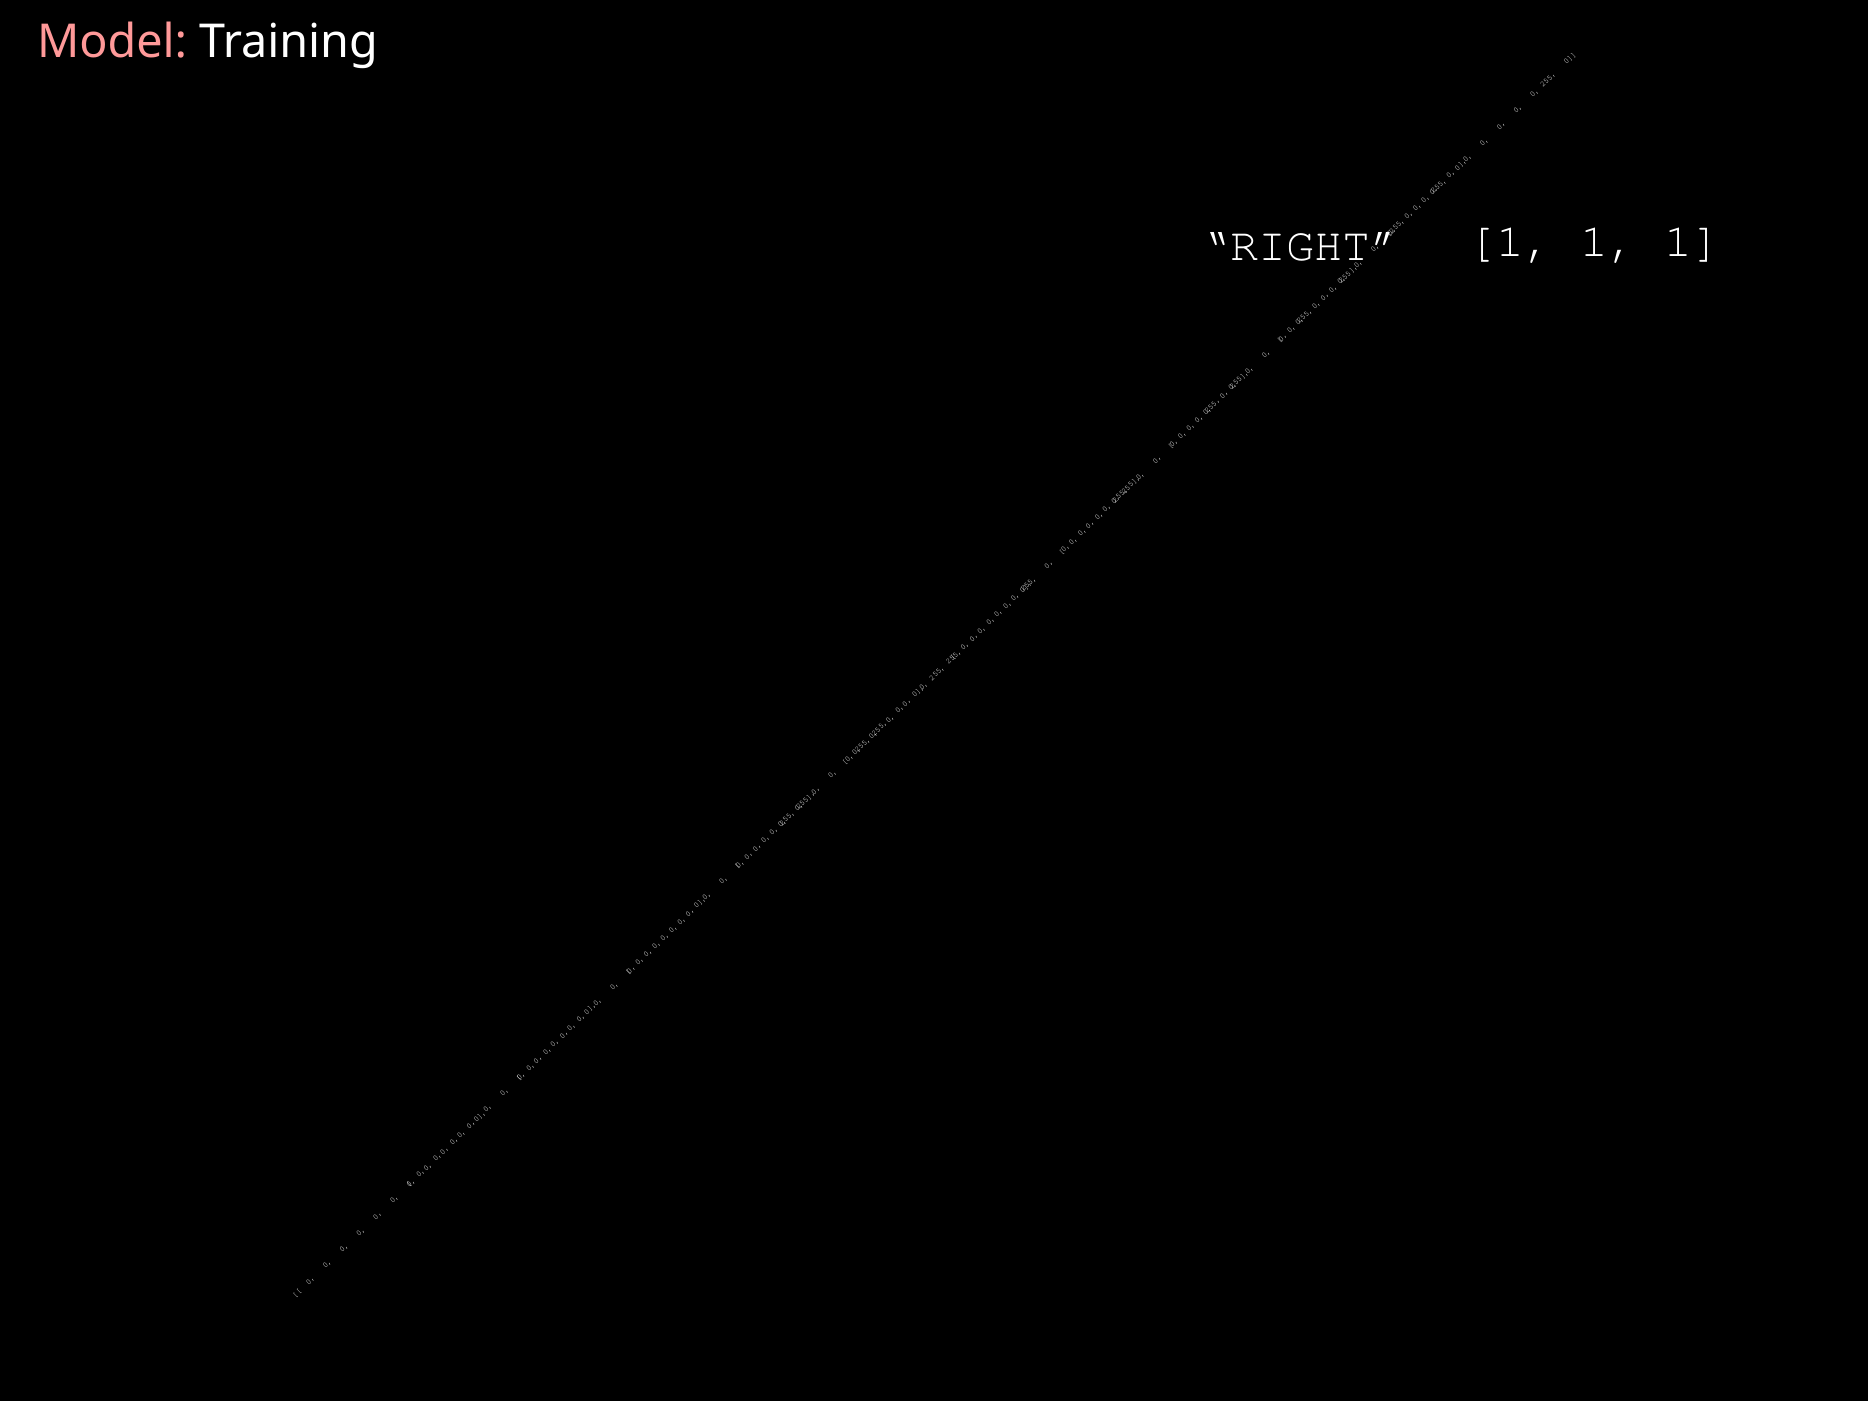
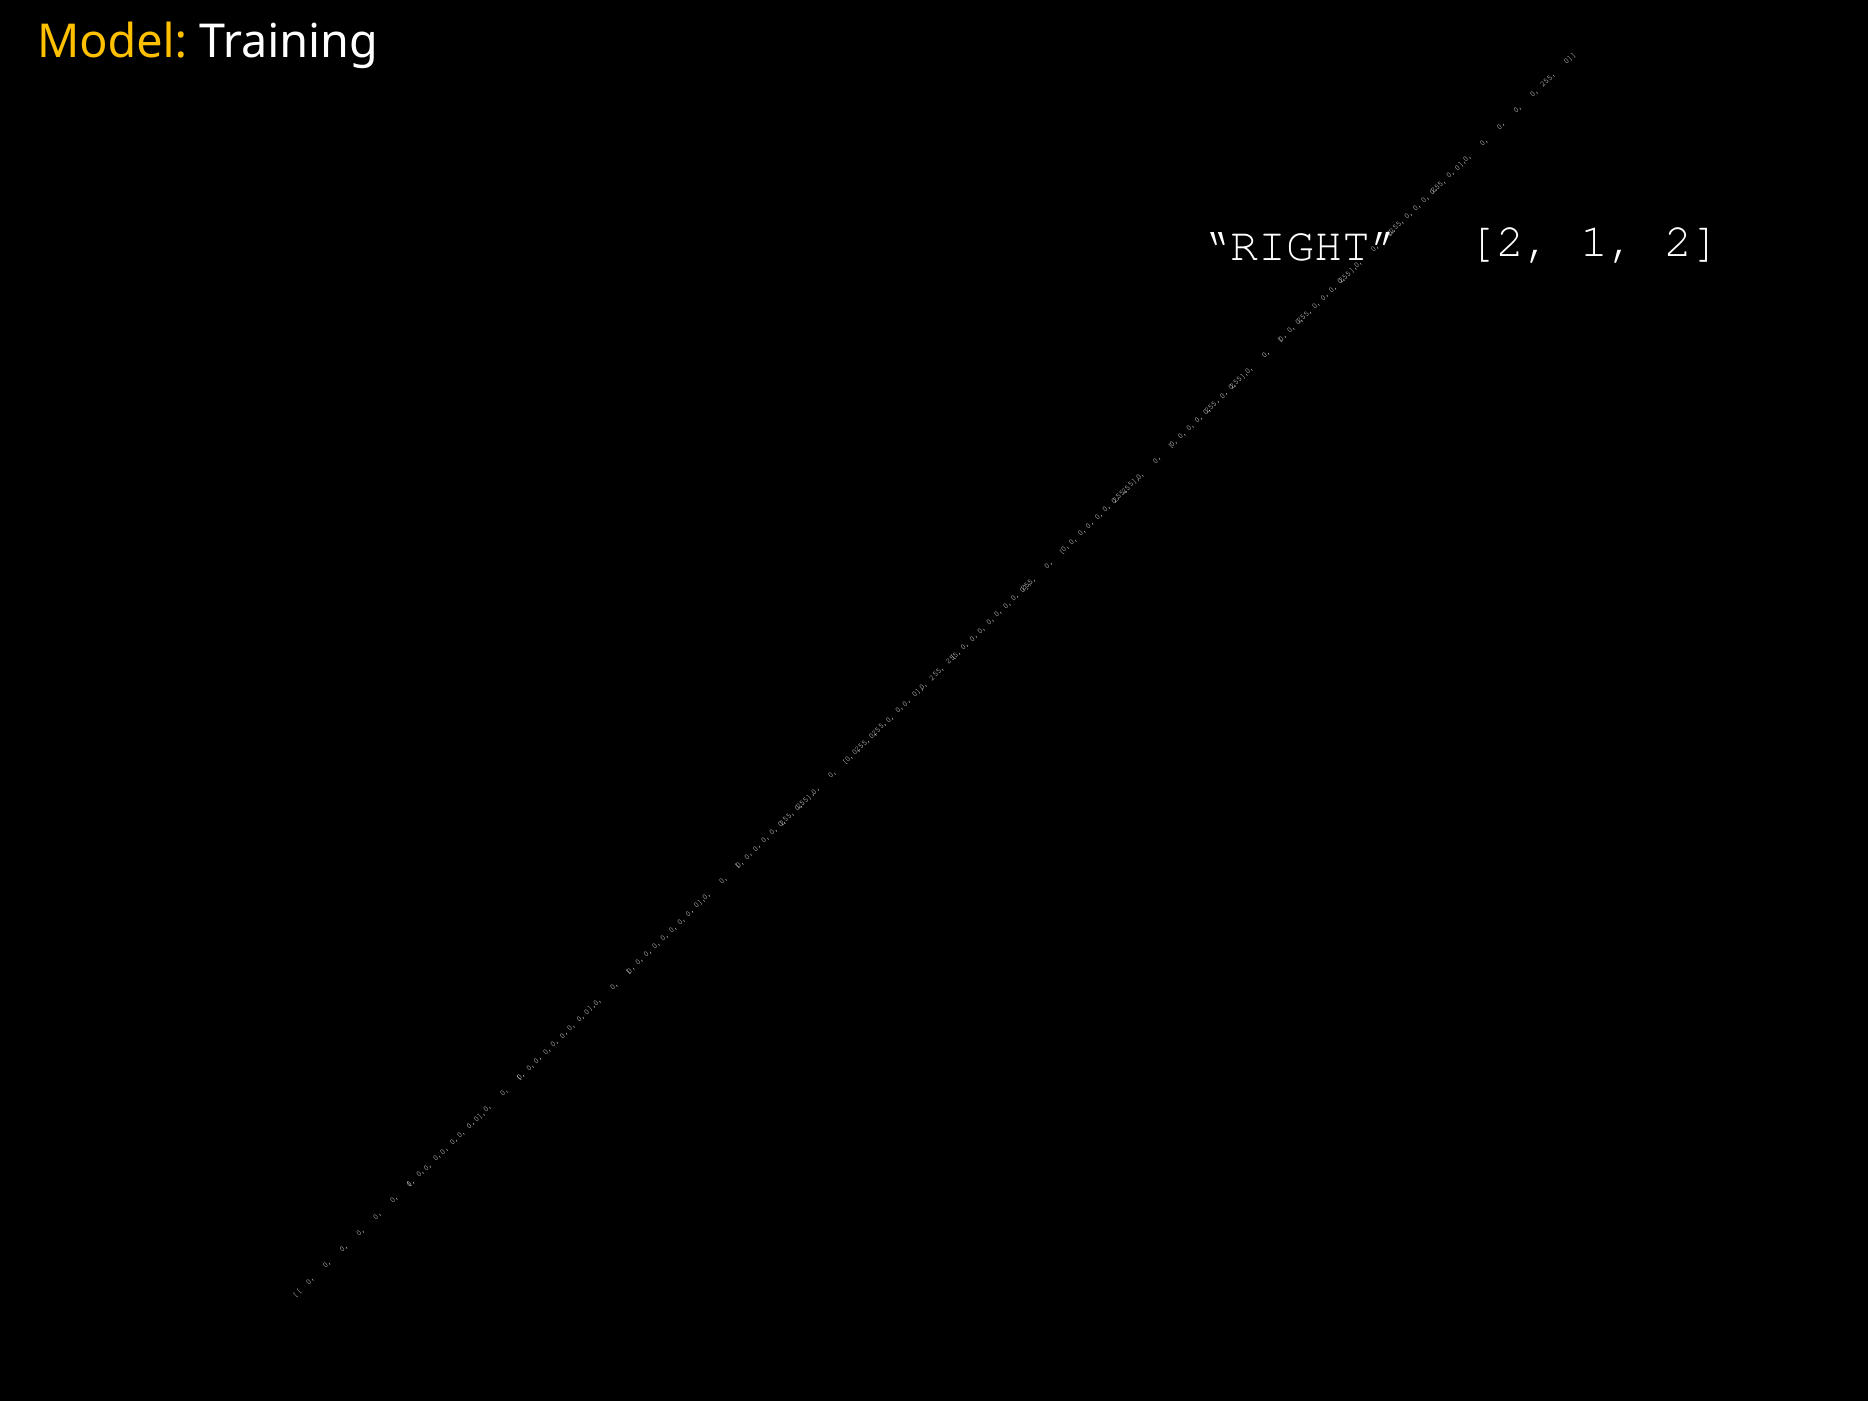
Model colour: pink -> yellow
1 at (1510, 241): 1 -> 2
1 at (1692, 241): 1 -> 2
